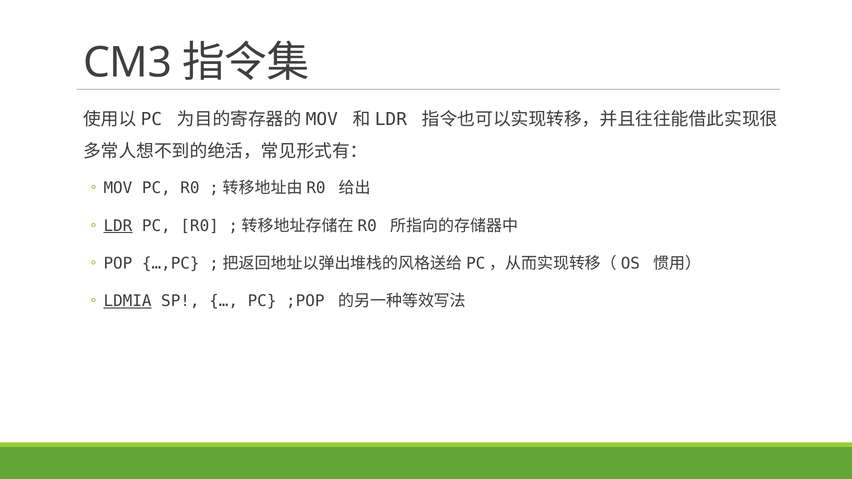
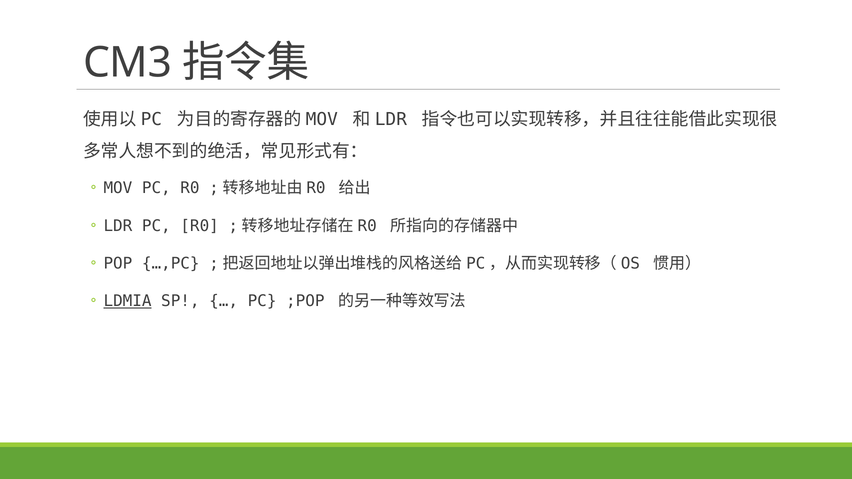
LDR underline: present -> none
